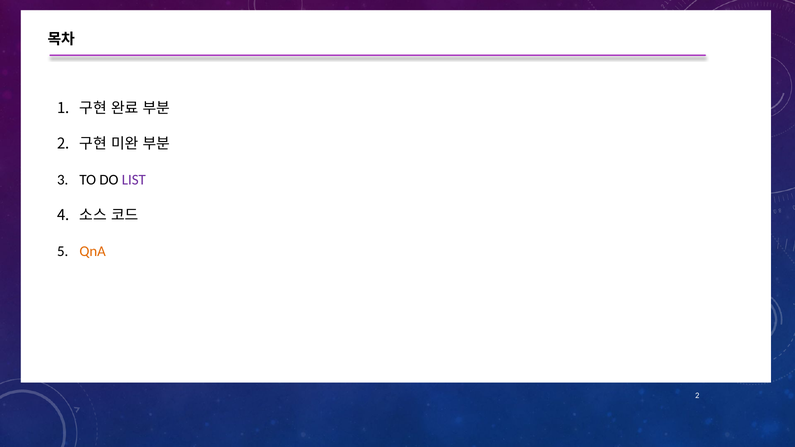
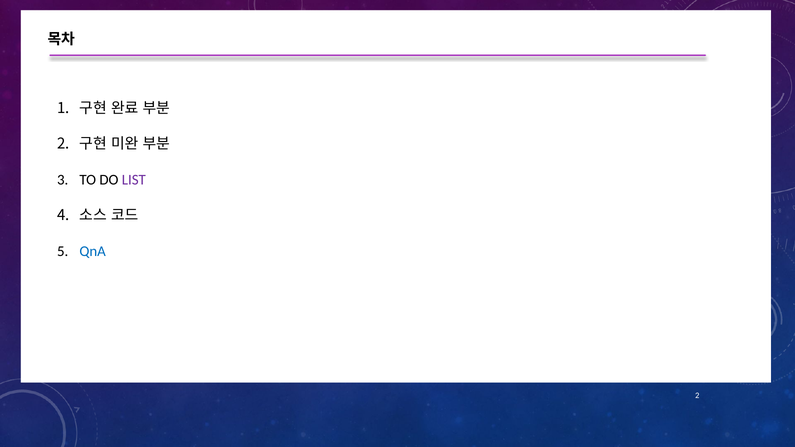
QnA colour: orange -> blue
